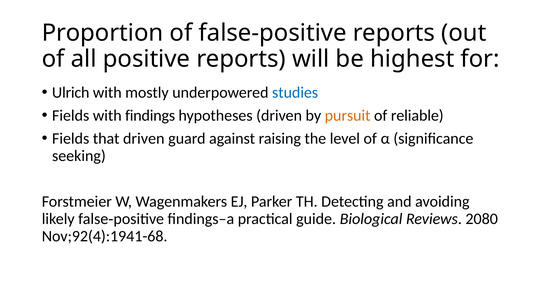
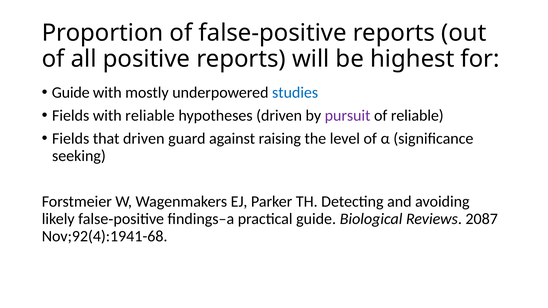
Ulrich at (71, 93): Ulrich -> Guide
with findings: findings -> reliable
pursuit colour: orange -> purple
2080: 2080 -> 2087
